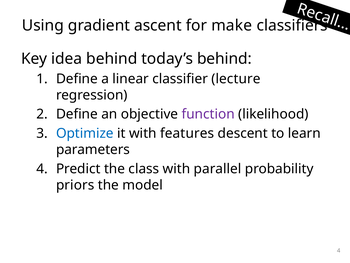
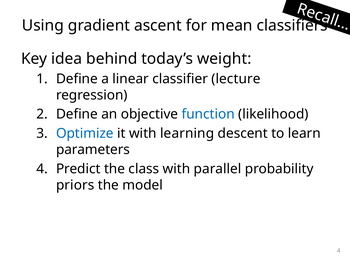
make: make -> mean
today’s behind: behind -> weight
function colour: purple -> blue
features: features -> learning
